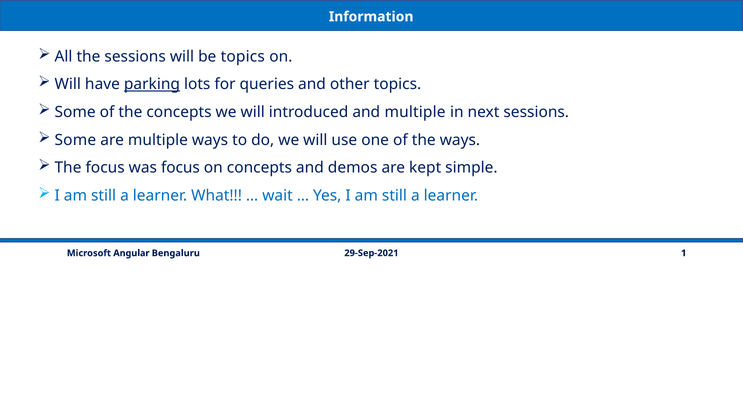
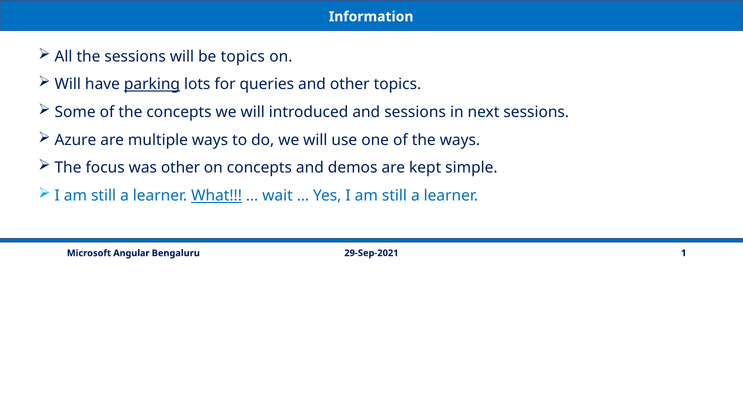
and multiple: multiple -> sessions
Some at (75, 140): Some -> Azure
was focus: focus -> other
What underline: none -> present
